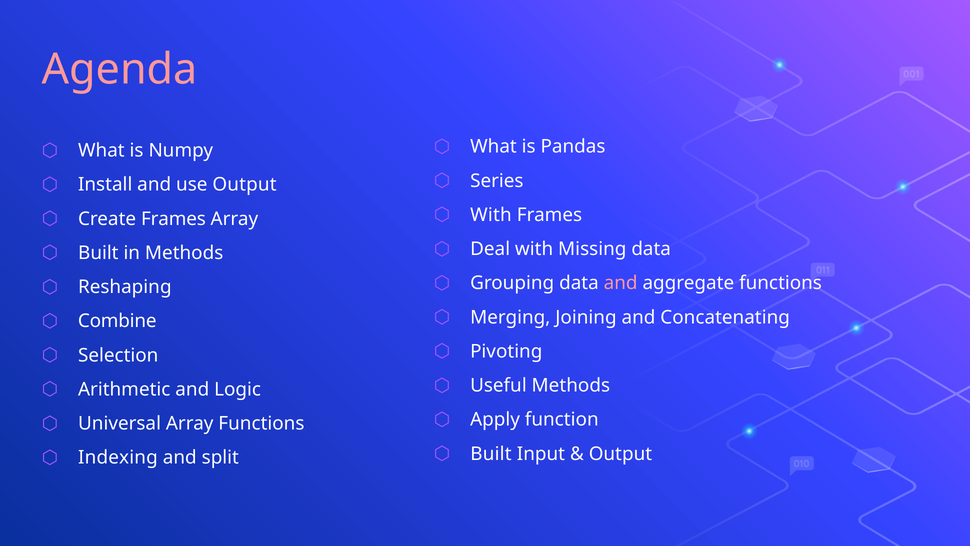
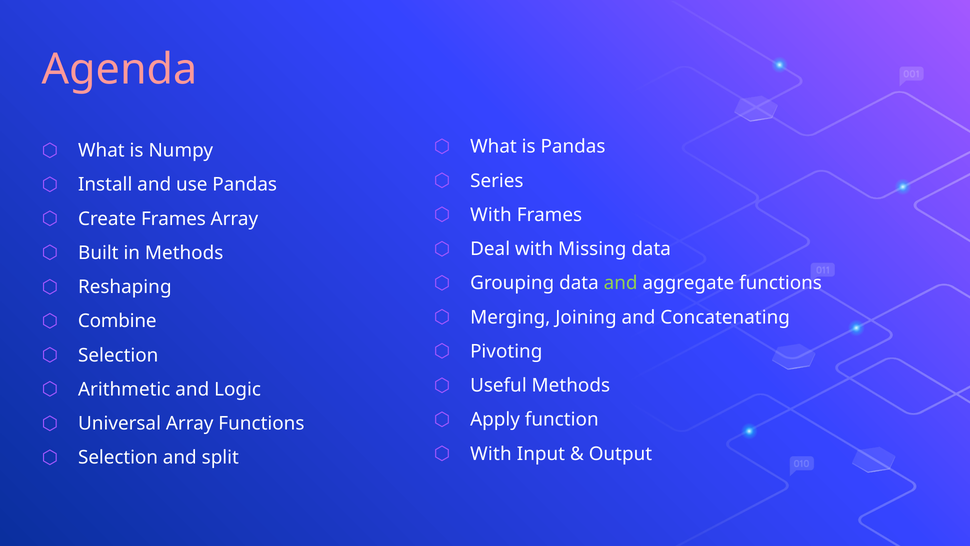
use Output: Output -> Pandas
and at (621, 283) colour: pink -> light green
Built at (491, 453): Built -> With
Indexing at (118, 457): Indexing -> Selection
